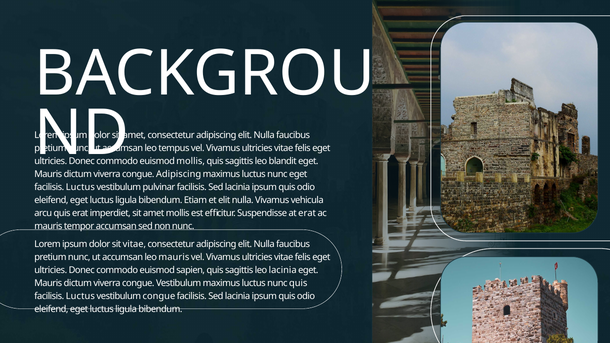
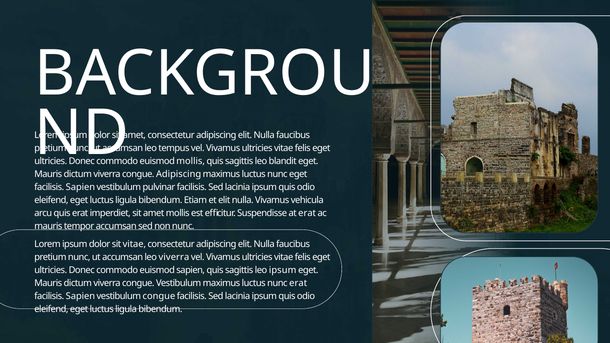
Luctus at (80, 187): Luctus -> Sapien
leo mauris: mauris -> viverra
leo lacinia: lacinia -> ipsum
nunc quis: quis -> erat
Luctus at (80, 296): Luctus -> Sapien
